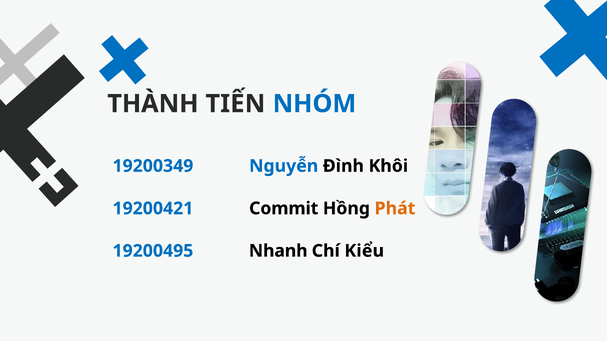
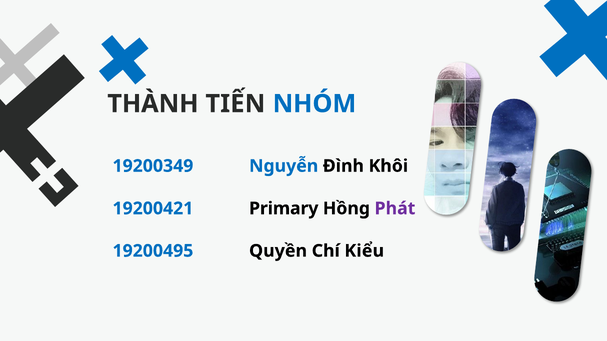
Commit: Commit -> Primary
Phát colour: orange -> purple
Nhanh: Nhanh -> Quyền
